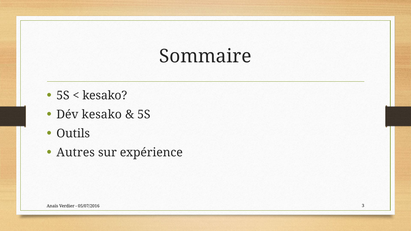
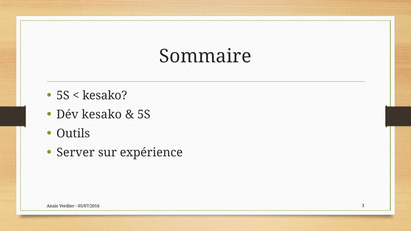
Autres: Autres -> Server
